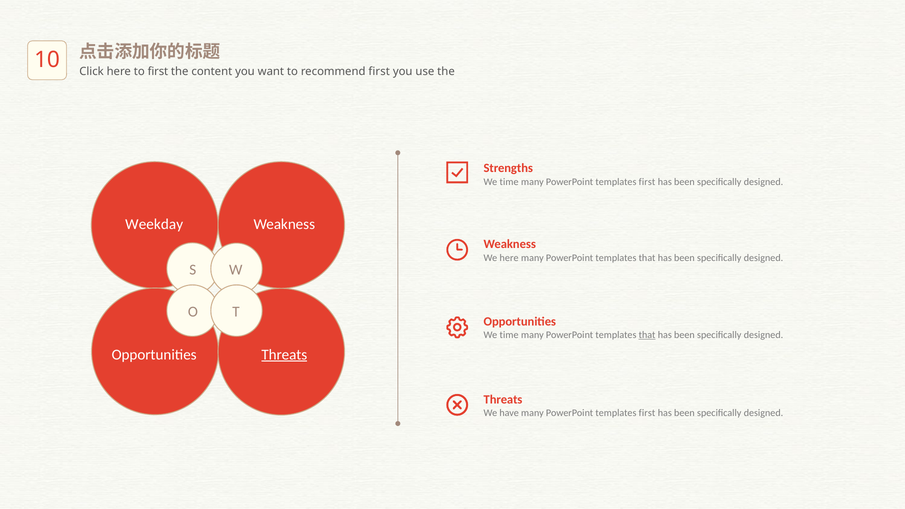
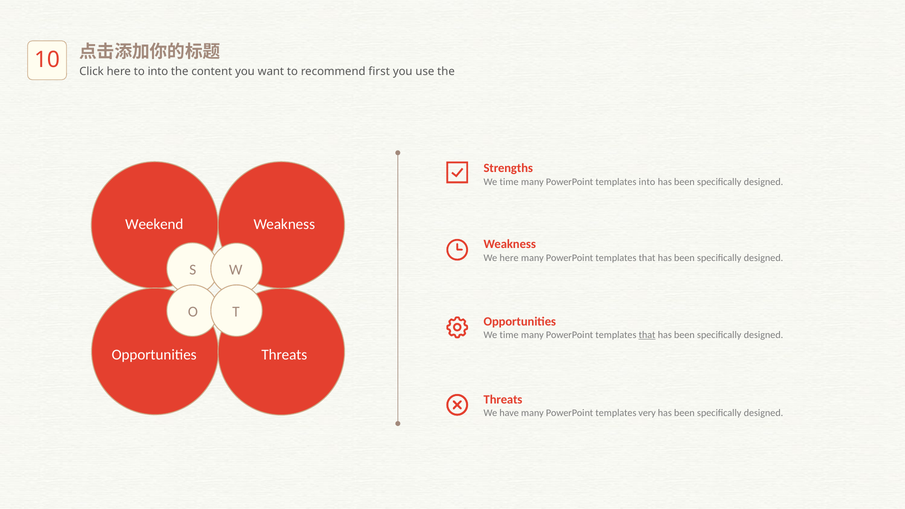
to first: first -> into
first at (647, 182): first -> into
Weekday: Weekday -> Weekend
Threats at (284, 355) underline: present -> none
first at (647, 413): first -> very
